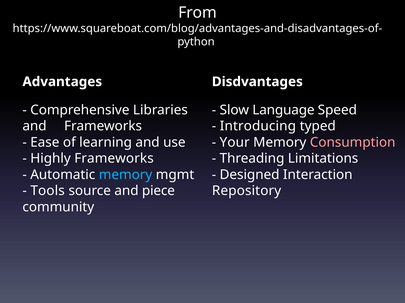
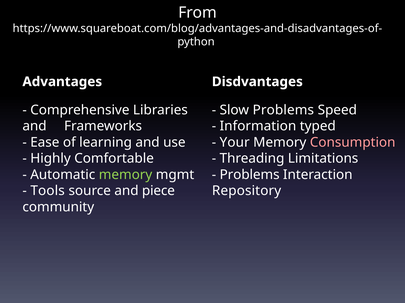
Slow Language: Language -> Problems
Introducing: Introducing -> Information
Highly Frameworks: Frameworks -> Comfortable
memory at (126, 175) colour: light blue -> light green
Designed at (250, 175): Designed -> Problems
